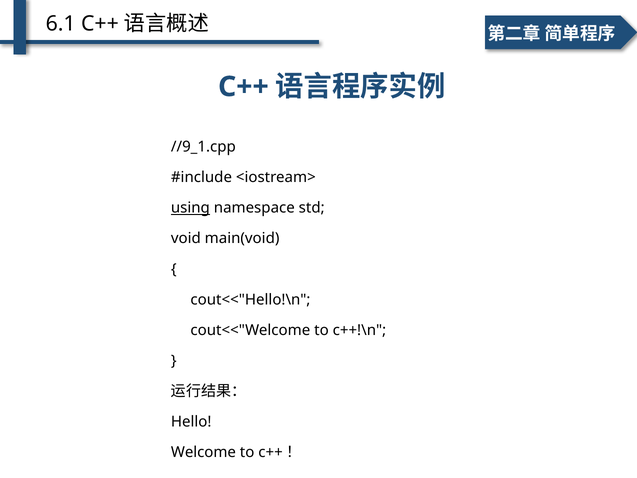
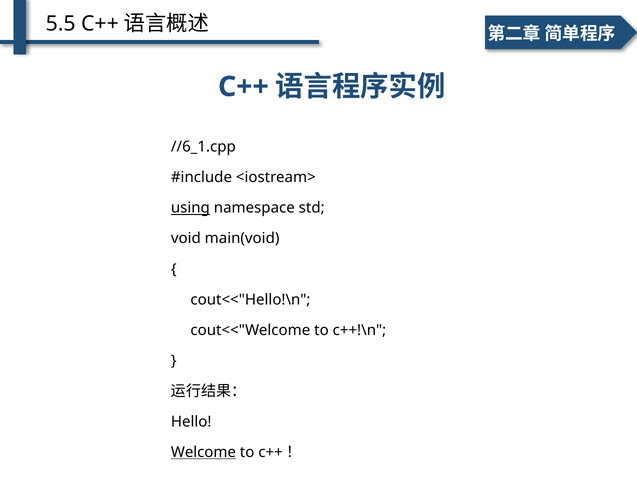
6.1: 6.1 -> 5.5
//9_1.cpp: //9_1.cpp -> //6_1.cpp
Welcome underline: none -> present
